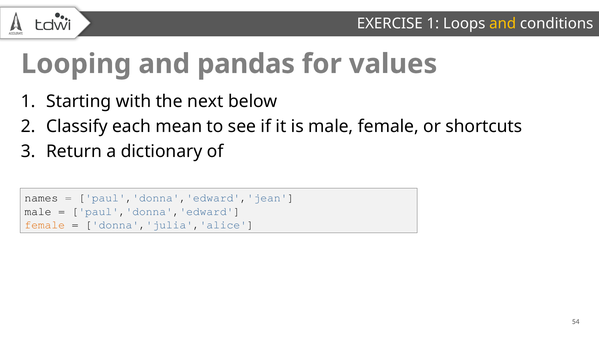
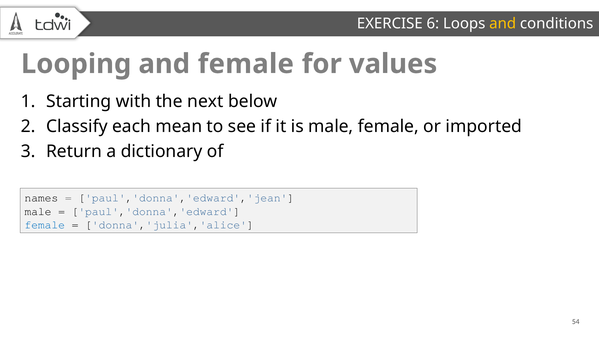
EXERCISE 1: 1 -> 6
and pandas: pandas -> female
shortcuts: shortcuts -> imported
female at (45, 225) colour: orange -> blue
